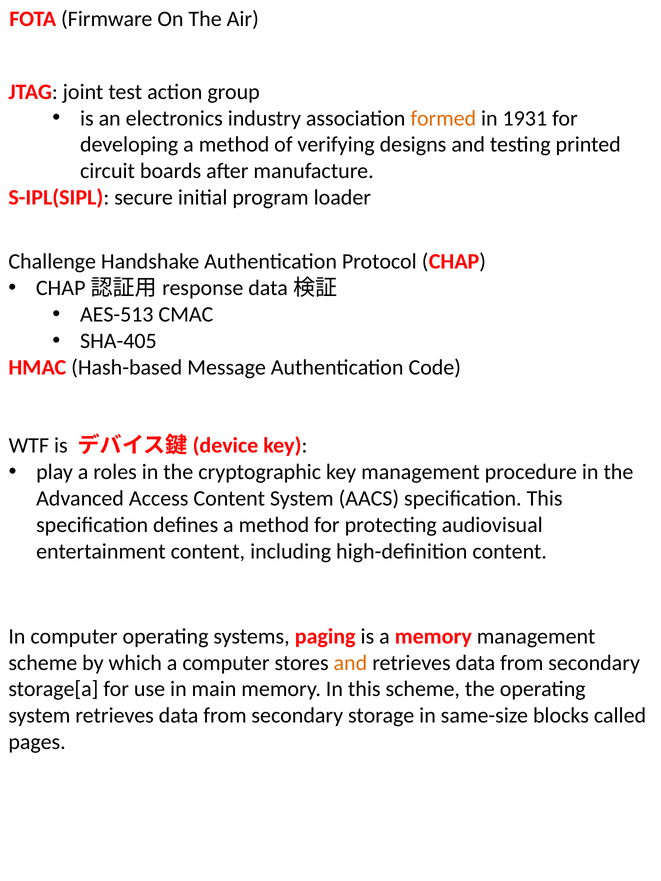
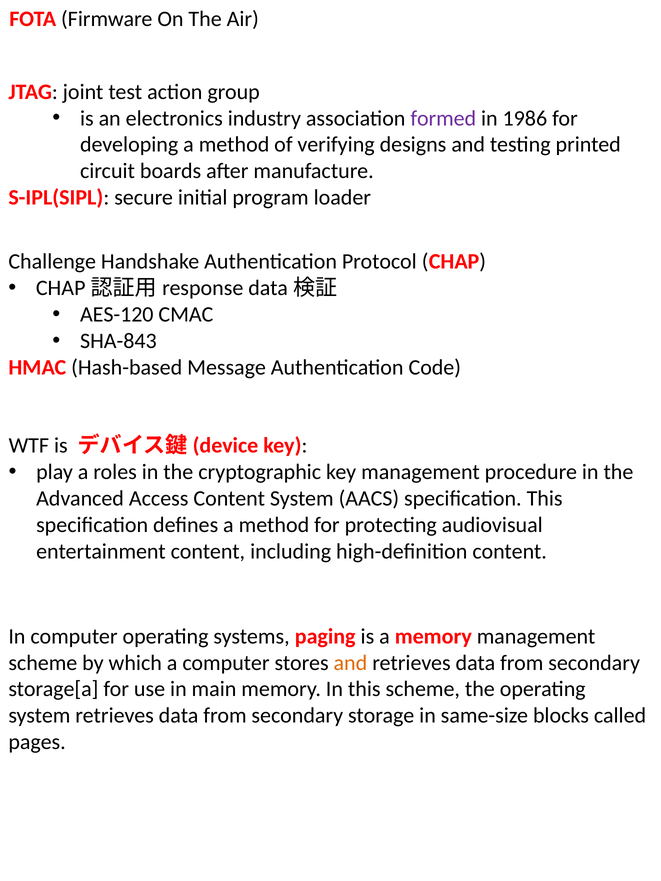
formed colour: orange -> purple
1931: 1931 -> 1986
AES-513: AES-513 -> AES-120
SHA-405: SHA-405 -> SHA-843
